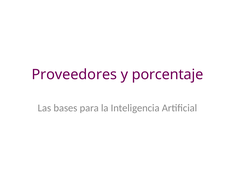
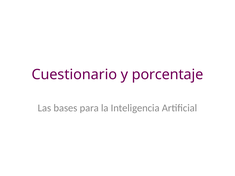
Proveedores: Proveedores -> Cuestionario
